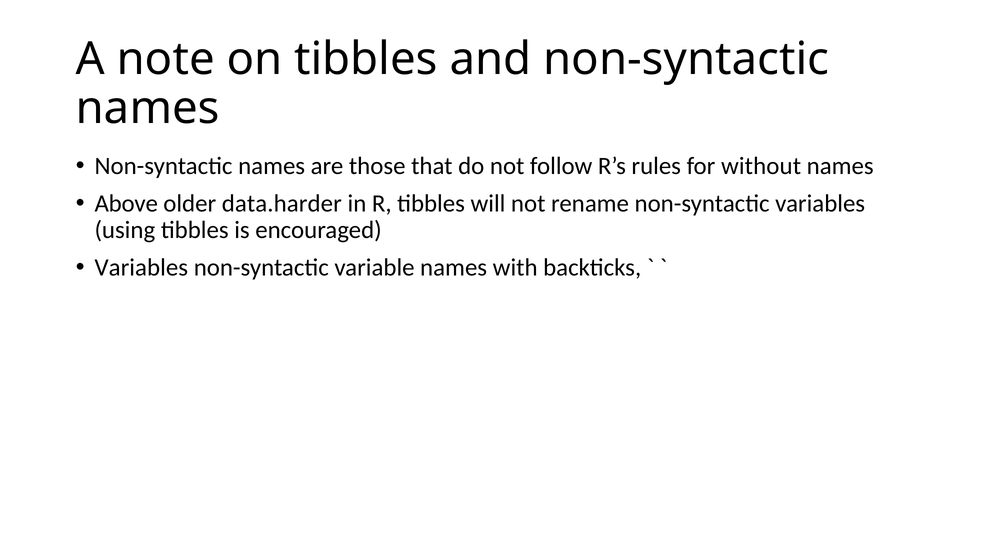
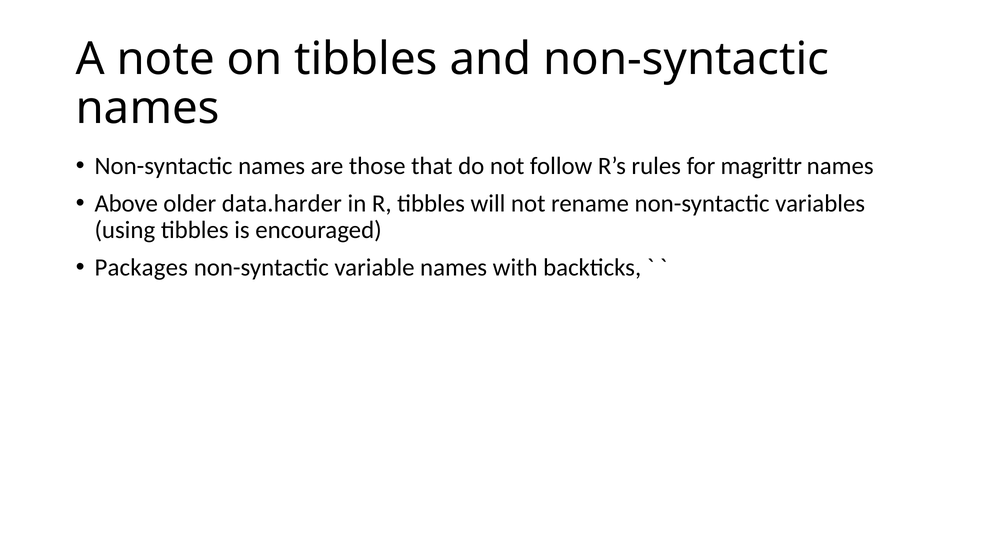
without: without -> magrittr
Variables at (141, 267): Variables -> Packages
